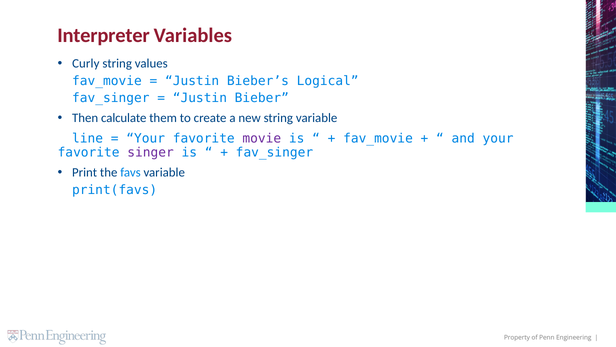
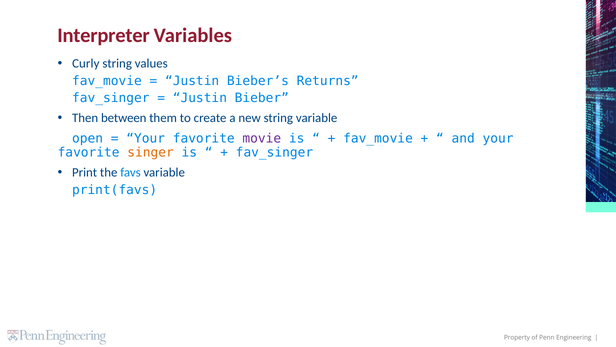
Logical: Logical -> Returns
calculate: calculate -> between
line: line -> open
singer colour: purple -> orange
